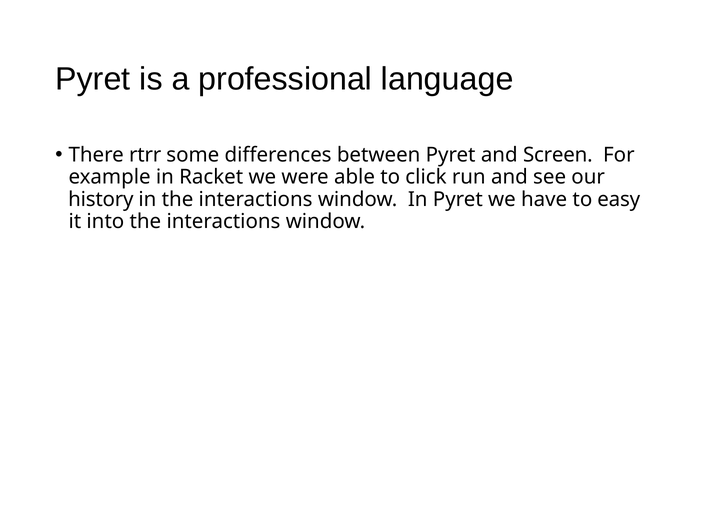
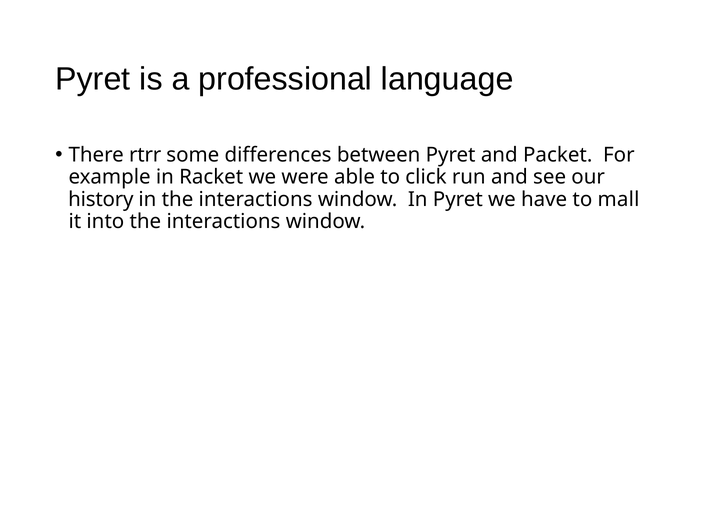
Screen: Screen -> Packet
easy: easy -> mall
